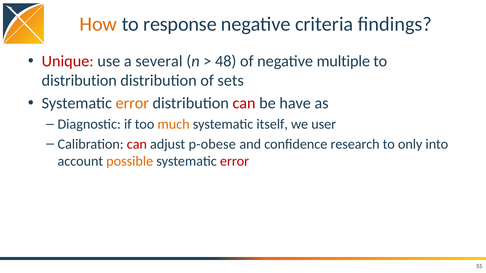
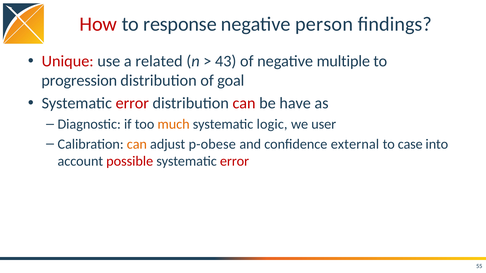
How colour: orange -> red
criteria: criteria -> person
several: several -> related
48: 48 -> 43
distribution at (79, 81): distribution -> progression
sets: sets -> goal
error at (132, 103) colour: orange -> red
itself: itself -> logic
can at (137, 144) colour: red -> orange
research: research -> external
only: only -> case
possible colour: orange -> red
